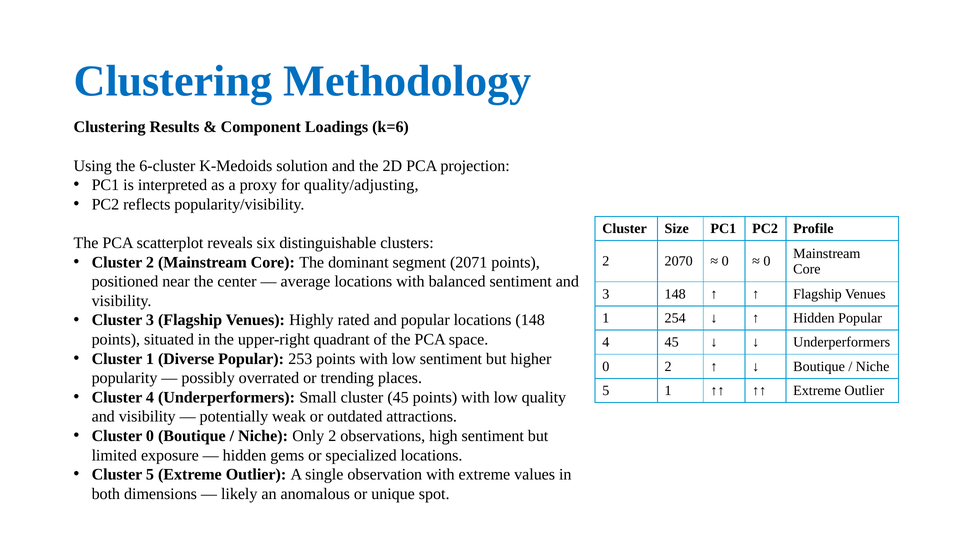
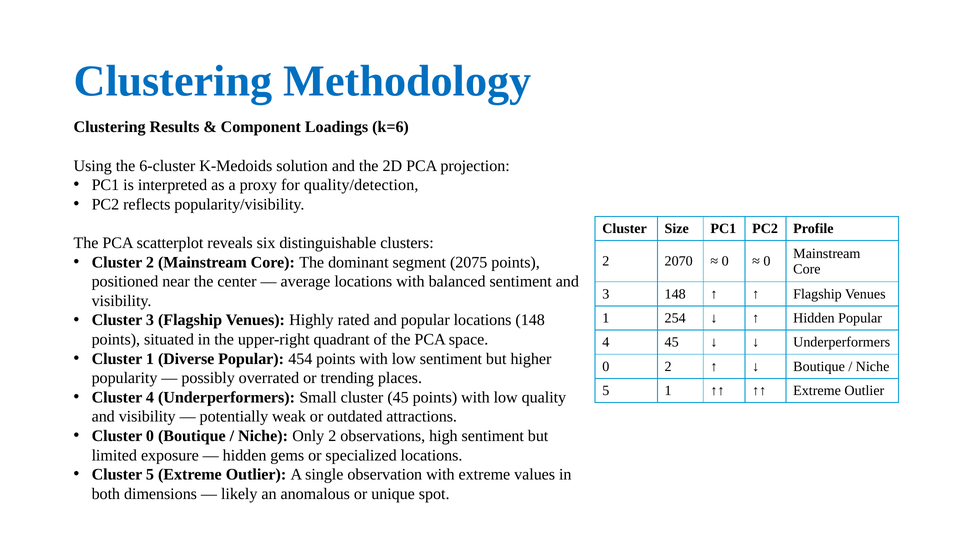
quality/adjusting: quality/adjusting -> quality/detection
2071: 2071 -> 2075
253: 253 -> 454
